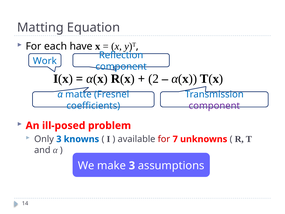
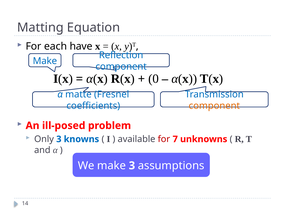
Work at (45, 61): Work -> Make
2: 2 -> 0
component at (214, 106) colour: purple -> orange
